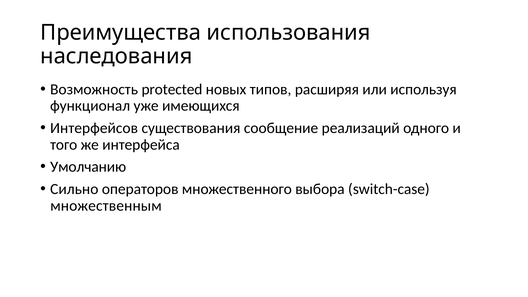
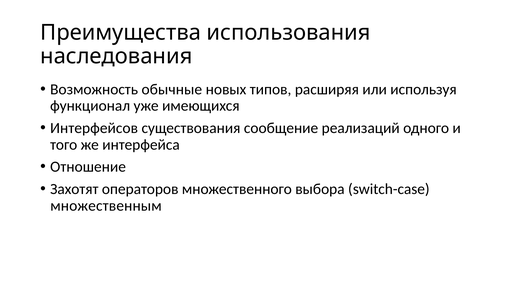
protected: protected -> обычные
Умолчанию: Умолчанию -> Отношение
Сильно: Сильно -> Захотят
